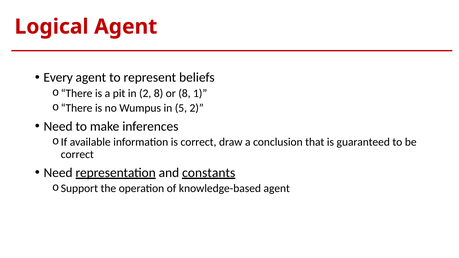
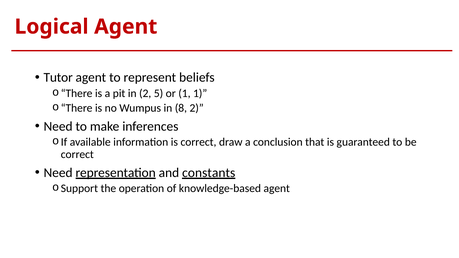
Every: Every -> Tutor
2 8: 8 -> 5
or 8: 8 -> 1
5: 5 -> 8
